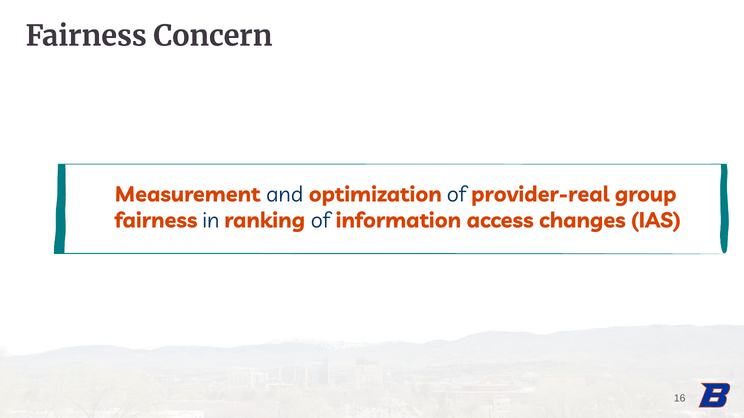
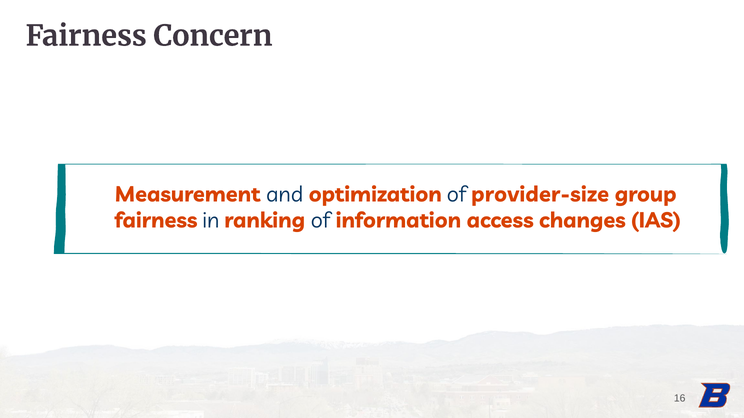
provider-real: provider-real -> provider-size
